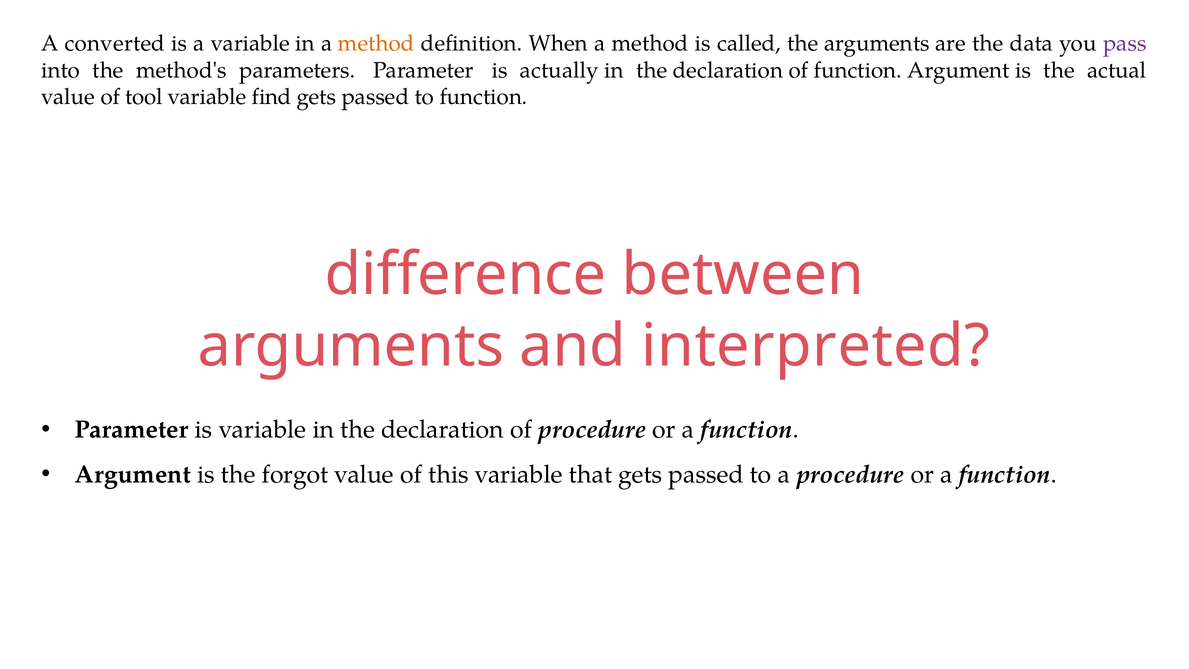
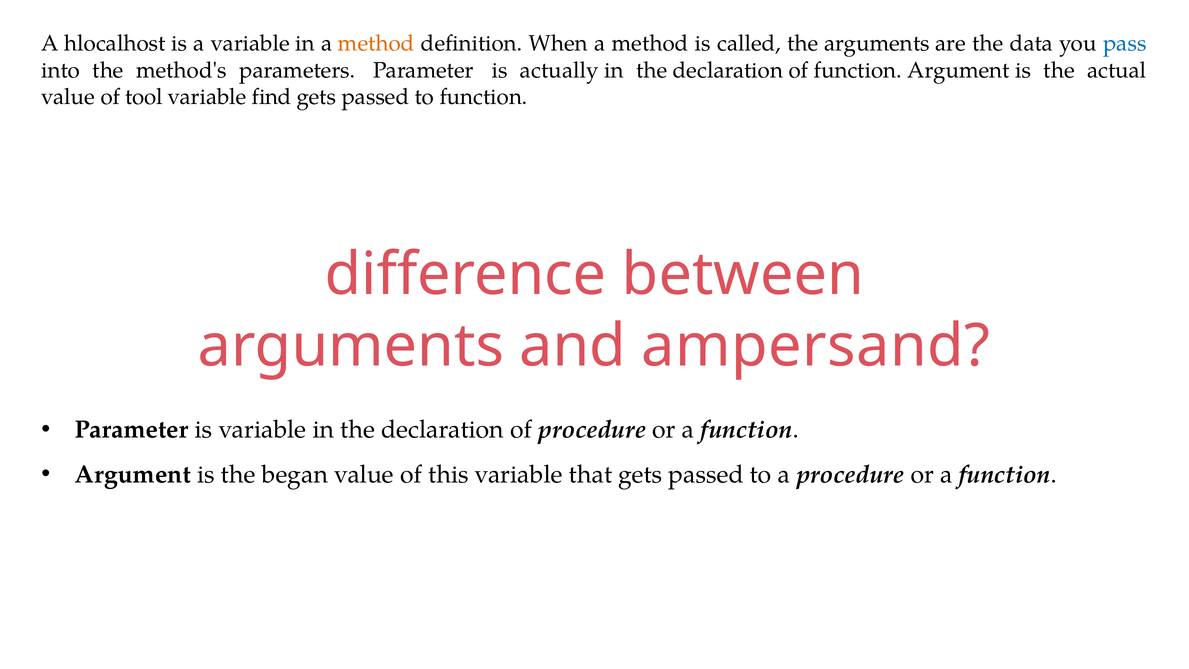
converted: converted -> hlocalhost
pass colour: purple -> blue
interpreted: interpreted -> ampersand
forgot: forgot -> began
